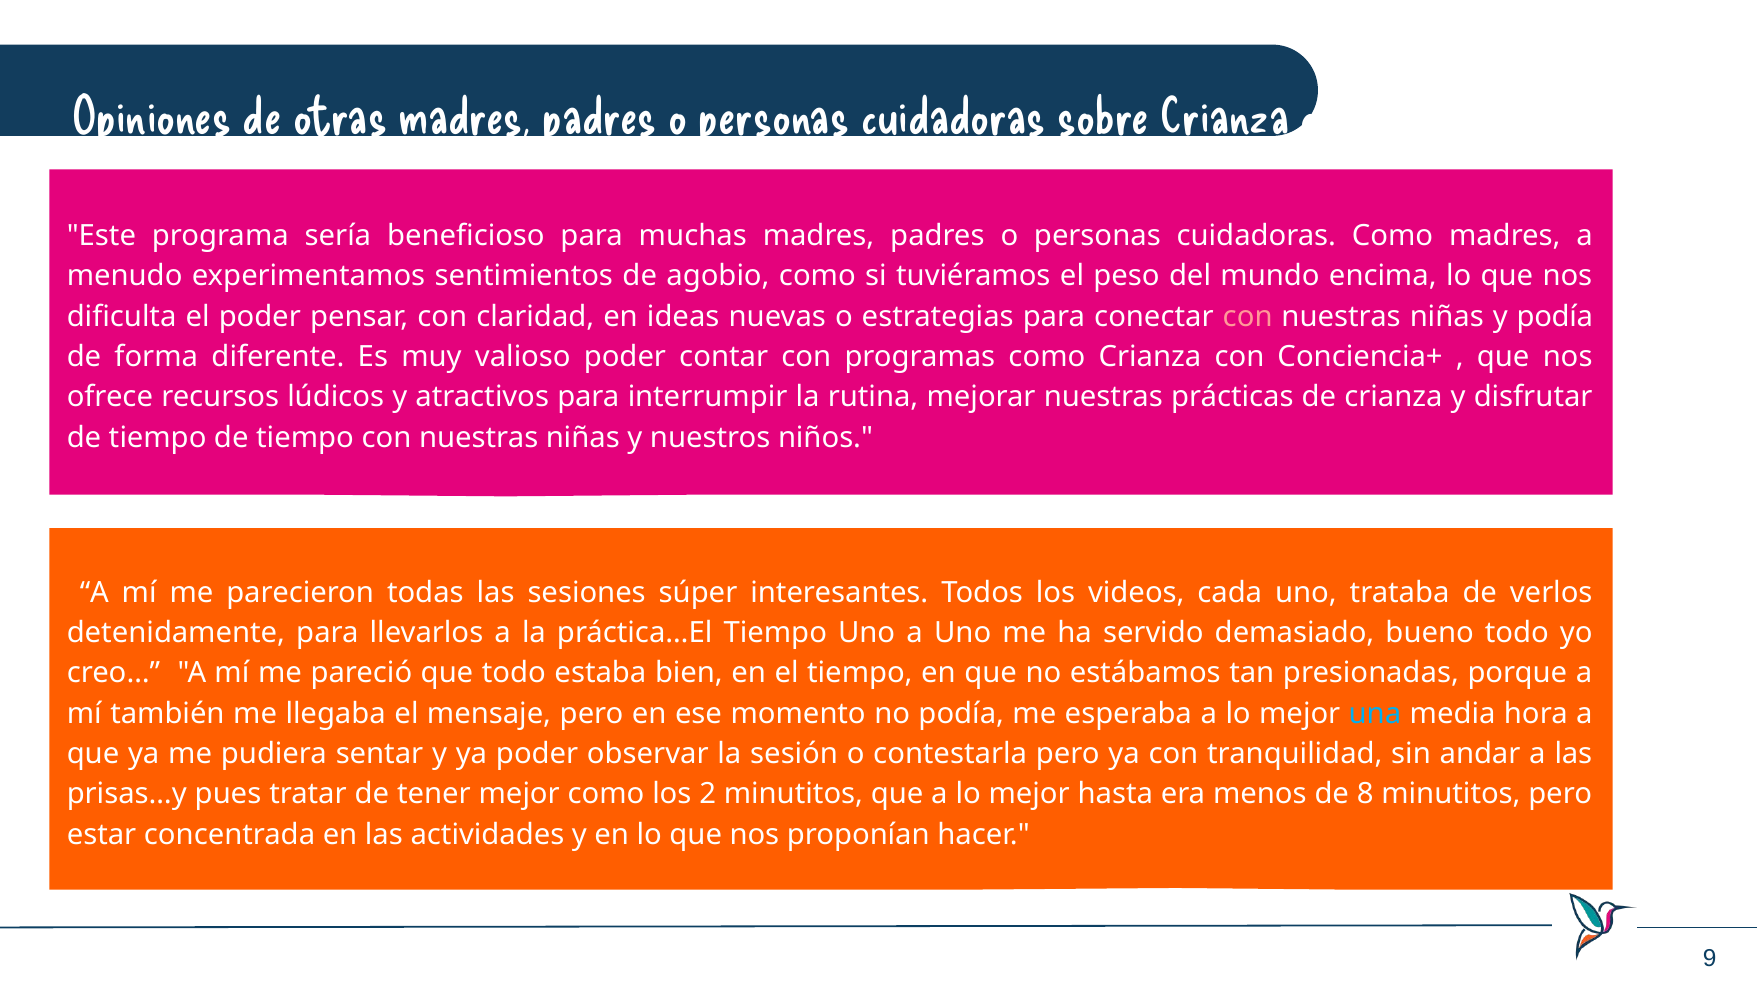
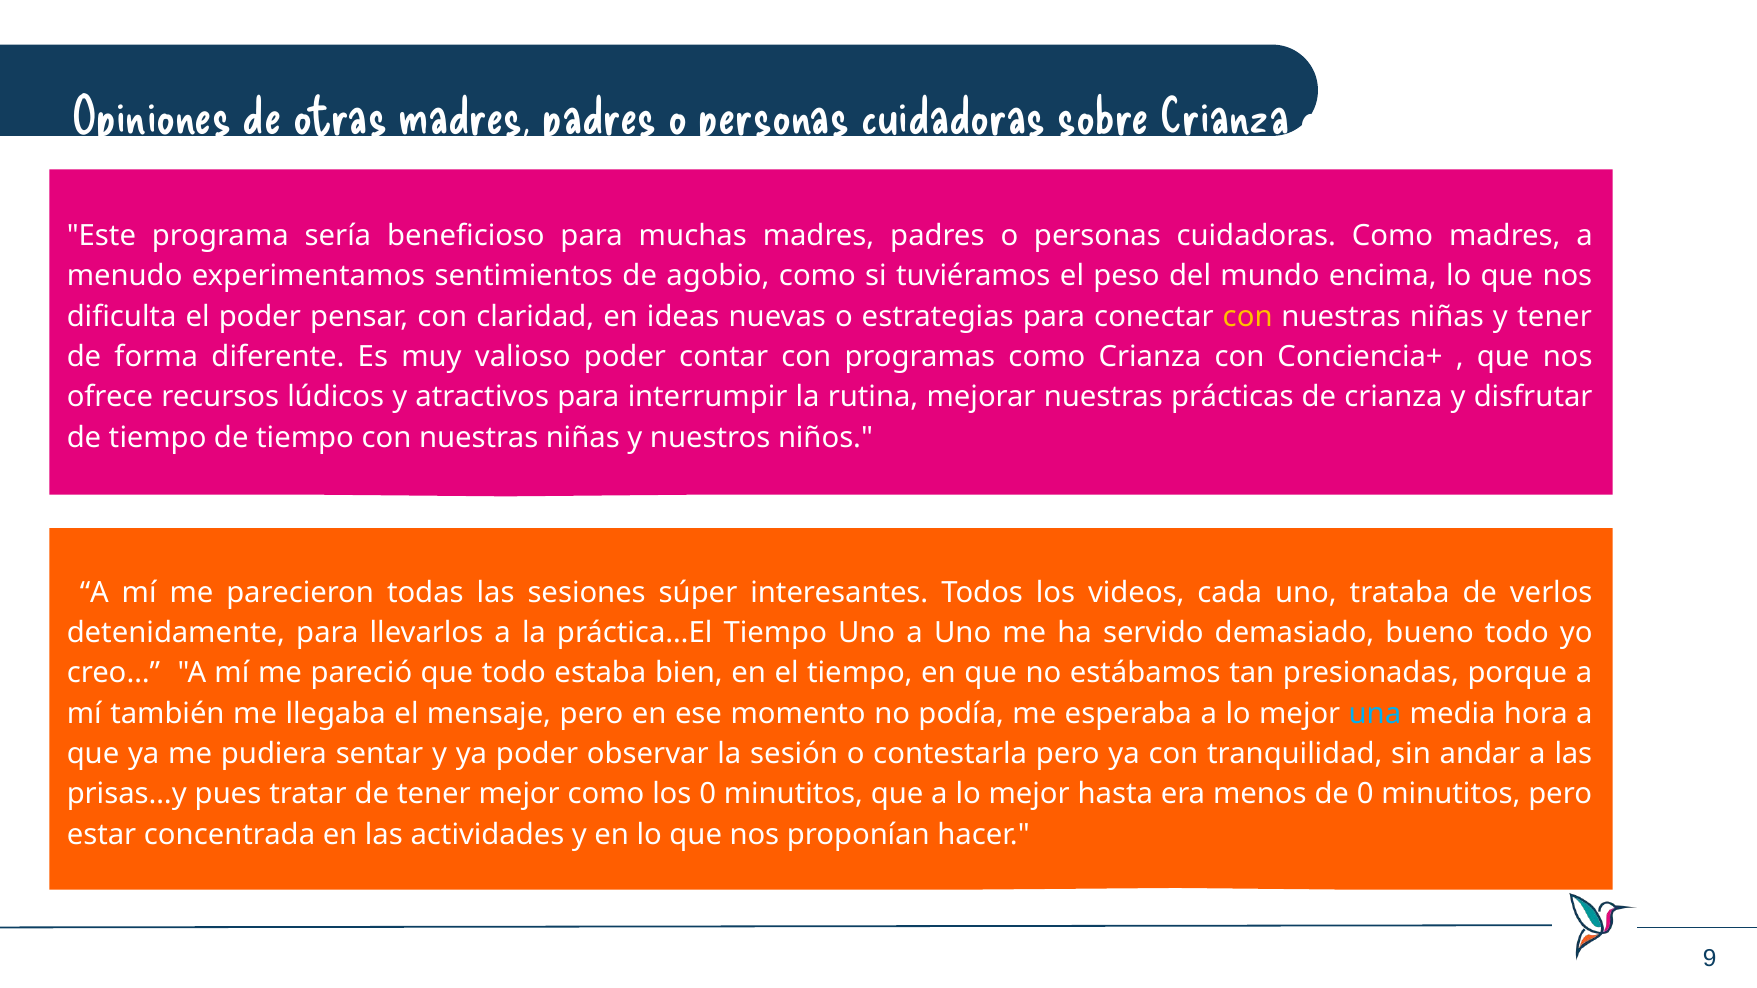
con at (1248, 317) colour: pink -> yellow
y podía: podía -> tener
los 2: 2 -> 0
de 8: 8 -> 0
